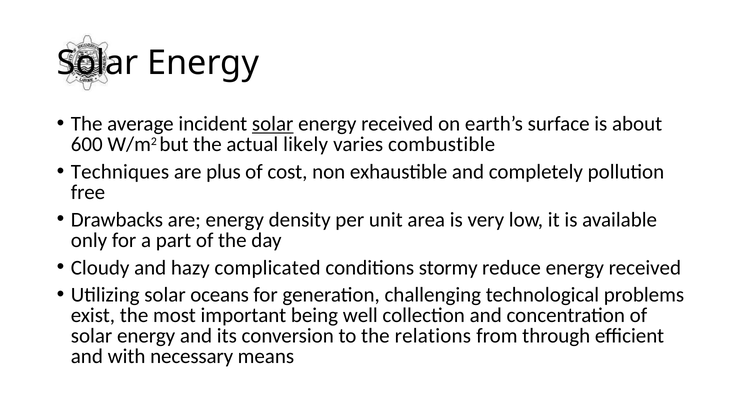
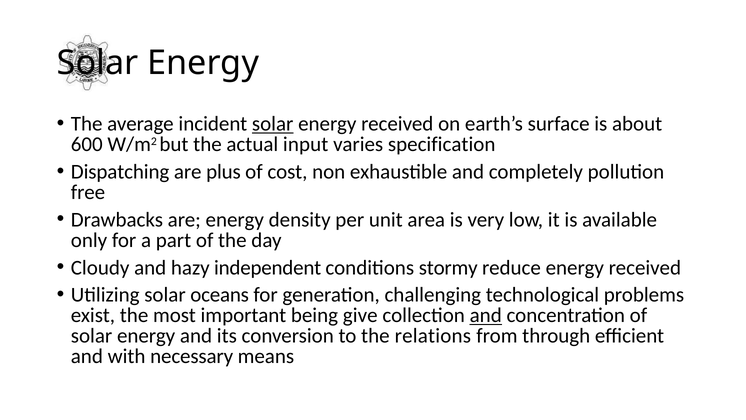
likely: likely -> input
combustible: combustible -> specification
Techniques: Techniques -> Dispatching
complicated: complicated -> independent
well: well -> give
and at (486, 315) underline: none -> present
